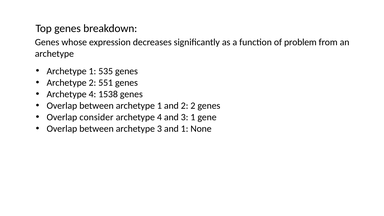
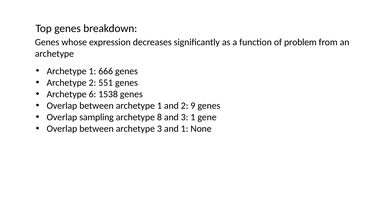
535: 535 -> 666
4 at (92, 94): 4 -> 6
2 2: 2 -> 9
consider: consider -> sampling
4 at (159, 117): 4 -> 8
